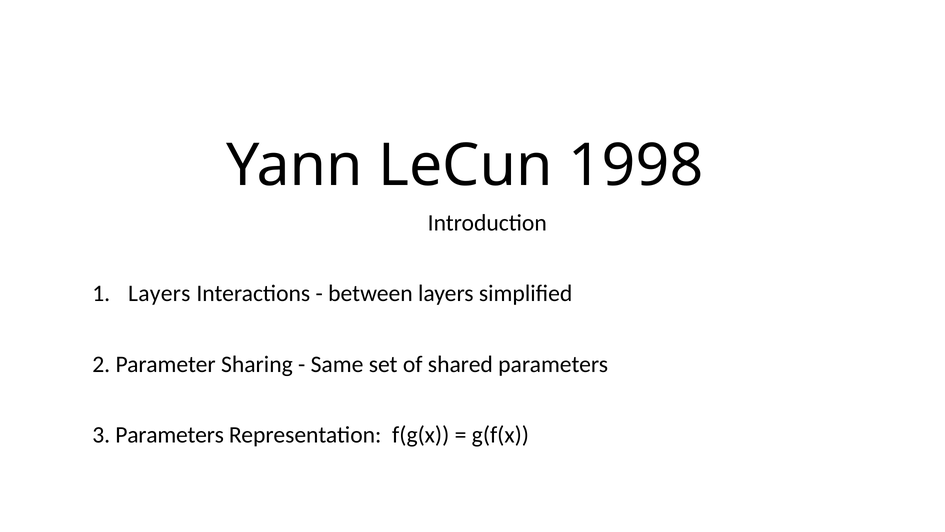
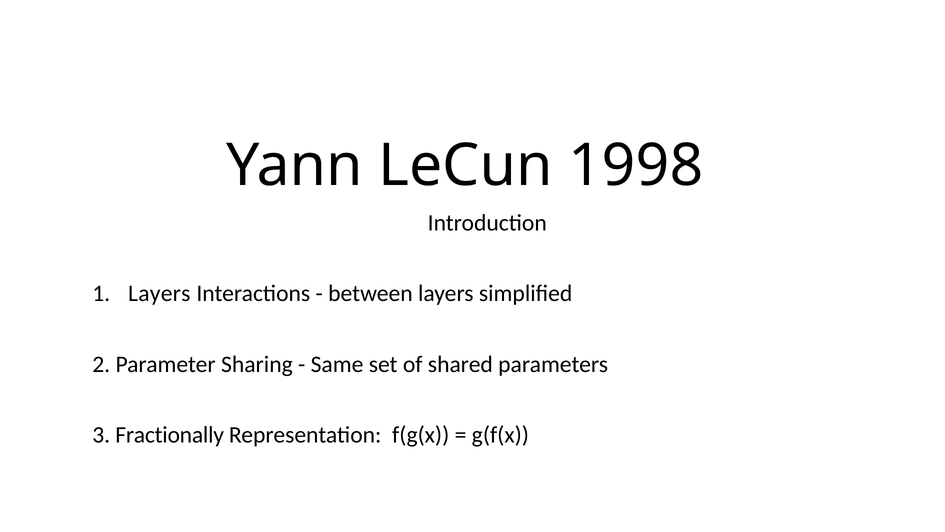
3 Parameters: Parameters -> Fractionally
